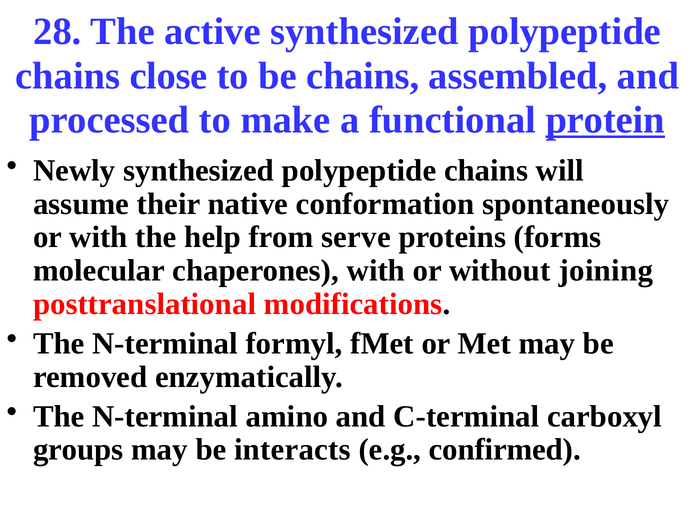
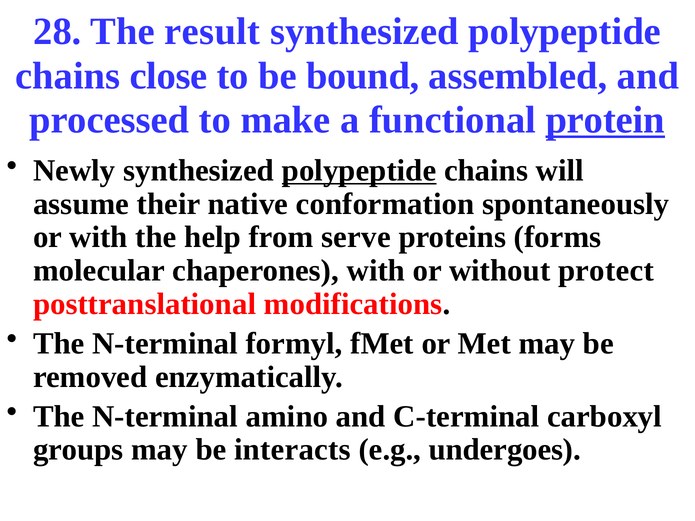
active: active -> result
be chains: chains -> bound
polypeptide at (359, 171) underline: none -> present
joining: joining -> protect
confirmed: confirmed -> undergoes
